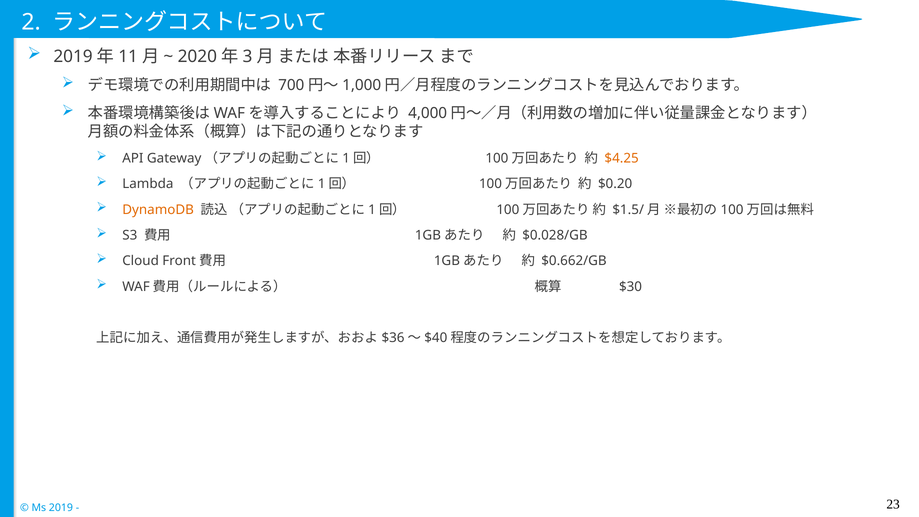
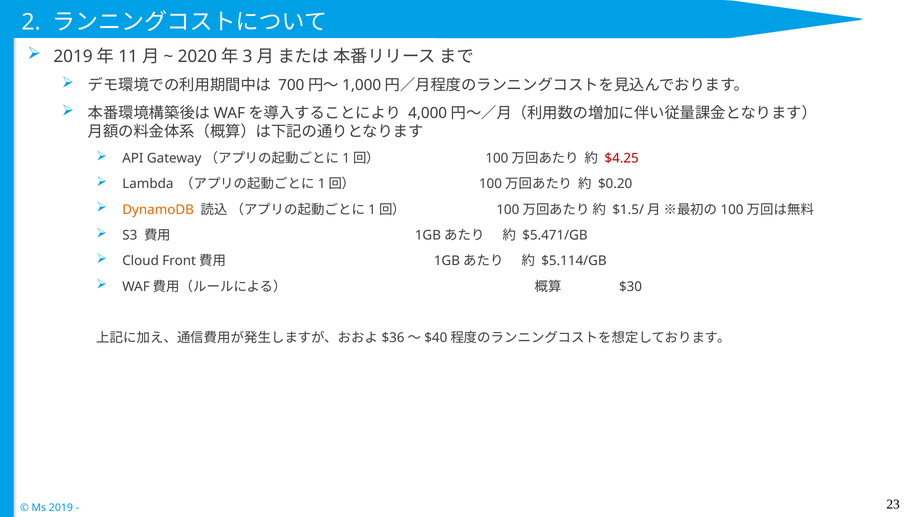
$4.25 colour: orange -> red
$0.028/GB: $0.028/GB -> $5.471/GB
$0.662/GB: $0.662/GB -> $5.114/GB
